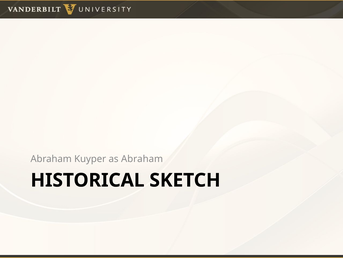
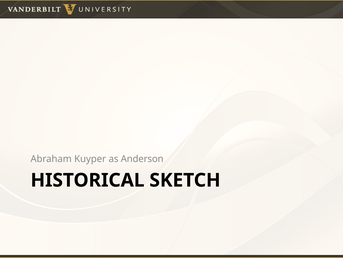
as Abraham: Abraham -> Anderson
